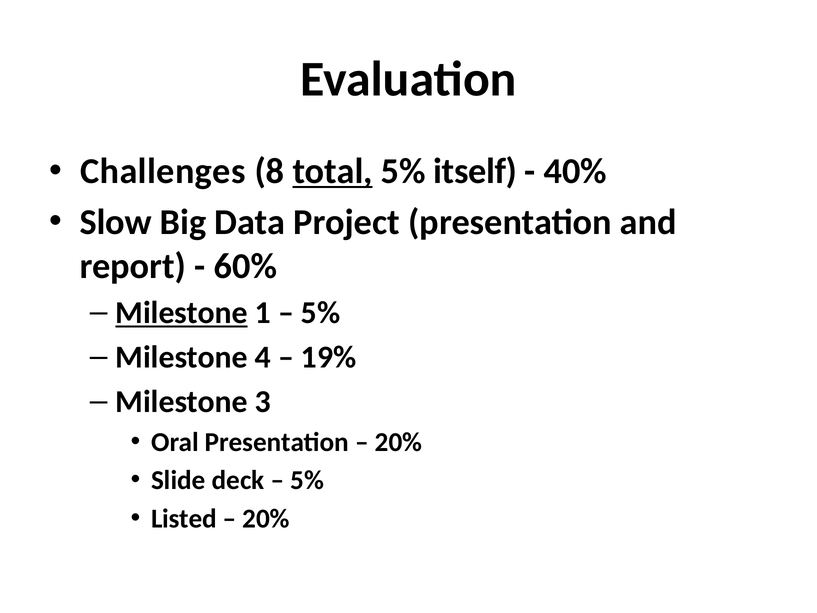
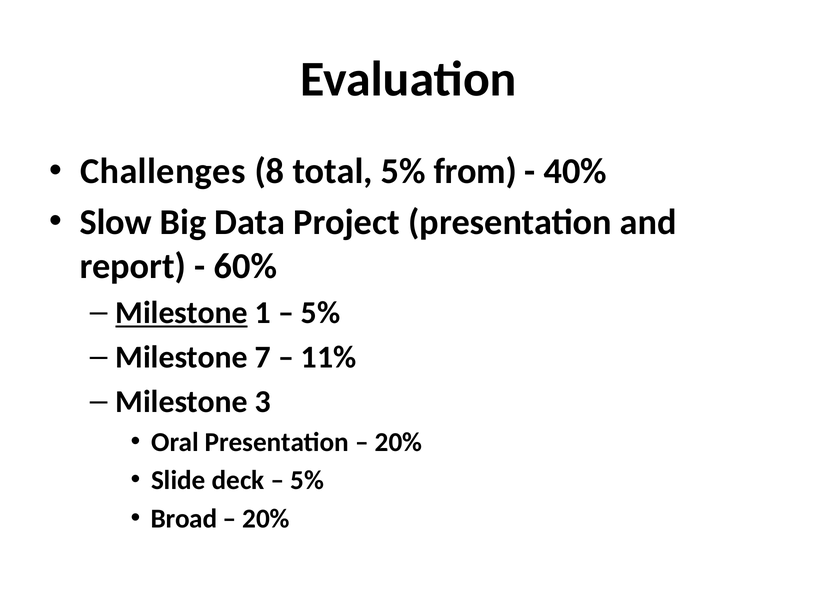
total underline: present -> none
itself: itself -> from
4: 4 -> 7
19%: 19% -> 11%
Listed: Listed -> Broad
